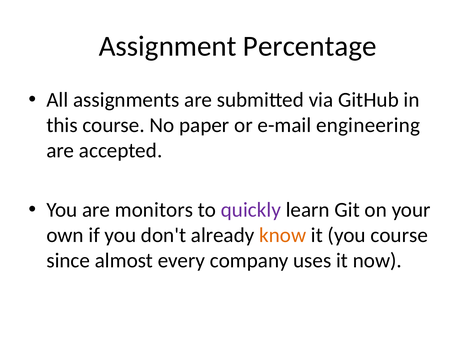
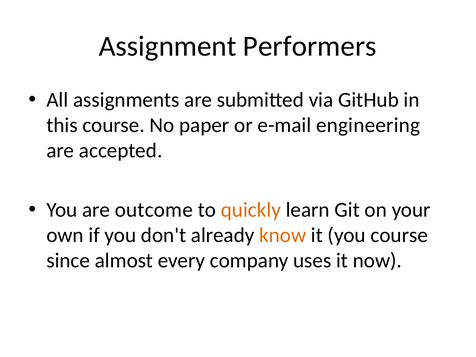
Percentage: Percentage -> Performers
monitors: monitors -> outcome
quickly colour: purple -> orange
